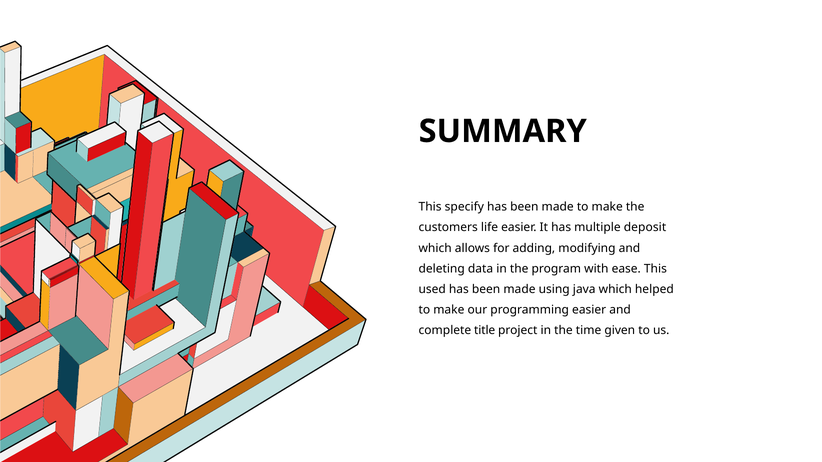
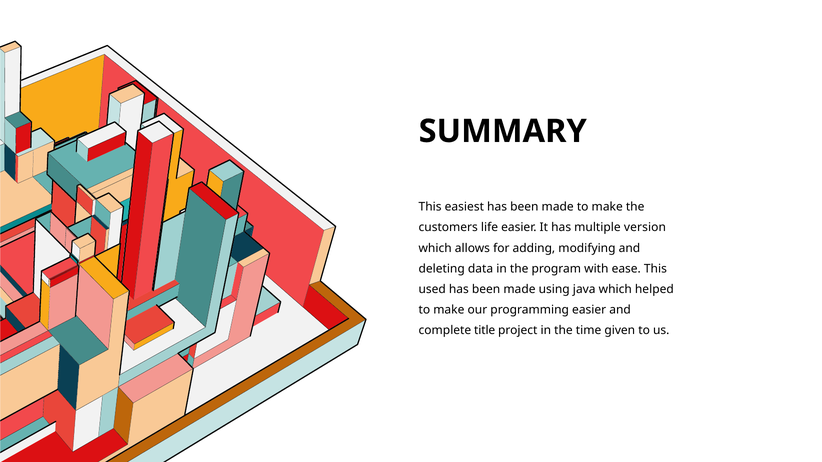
specify: specify -> easiest
deposit: deposit -> version
